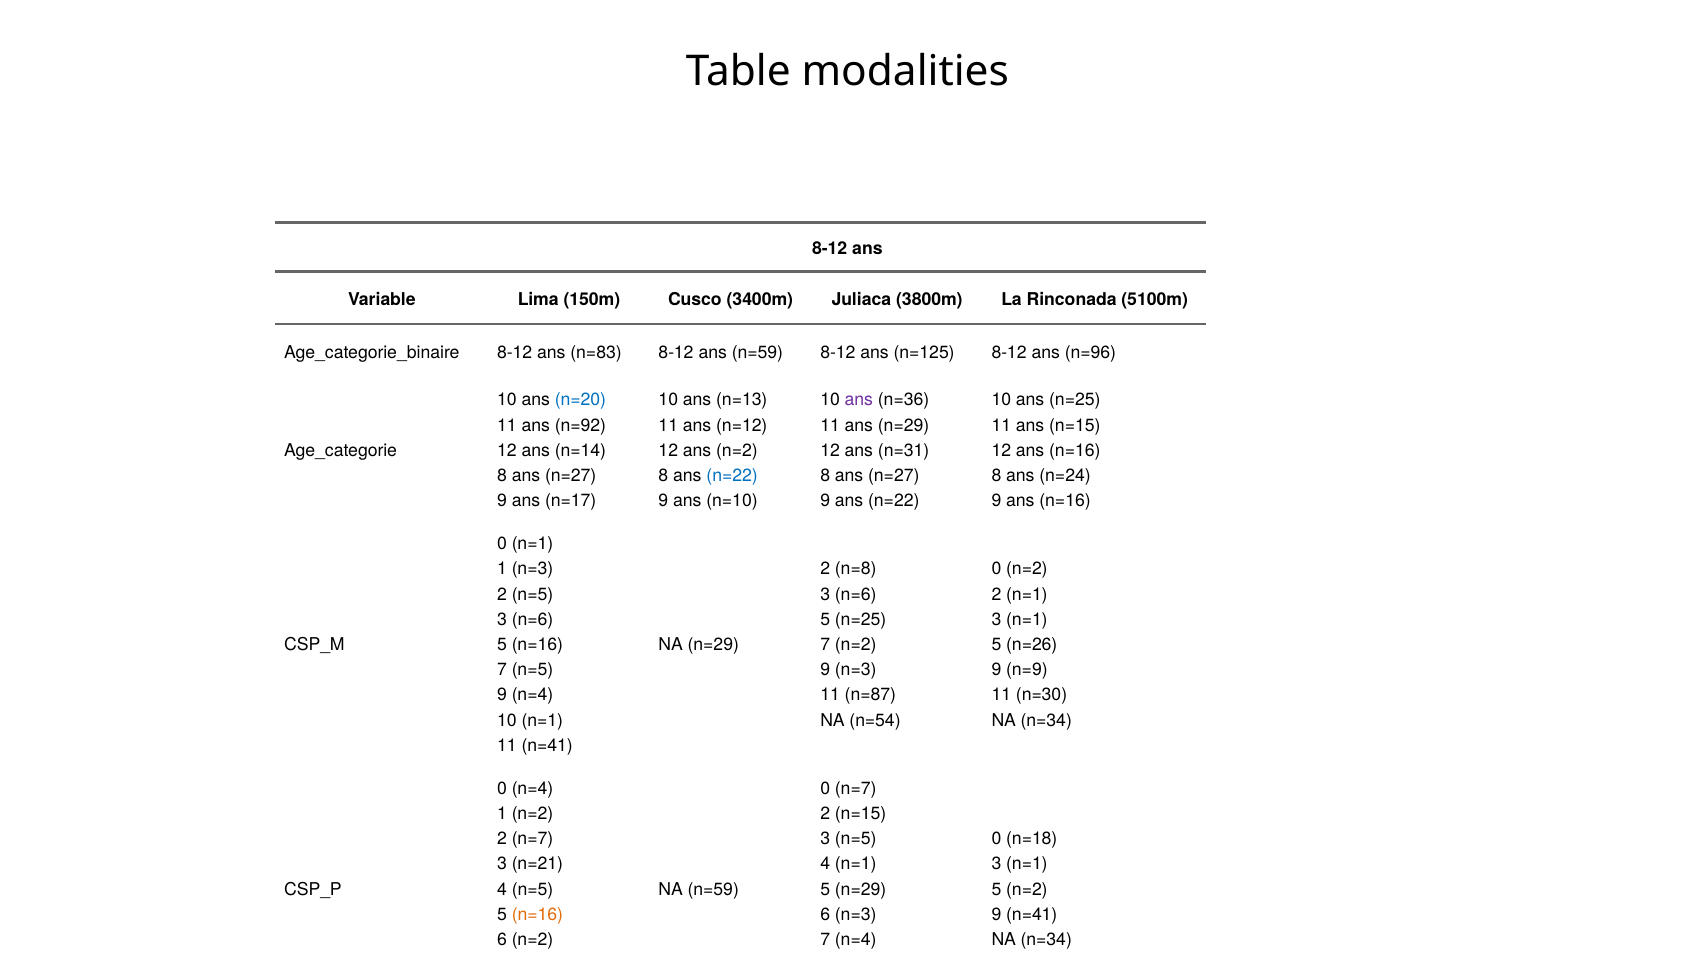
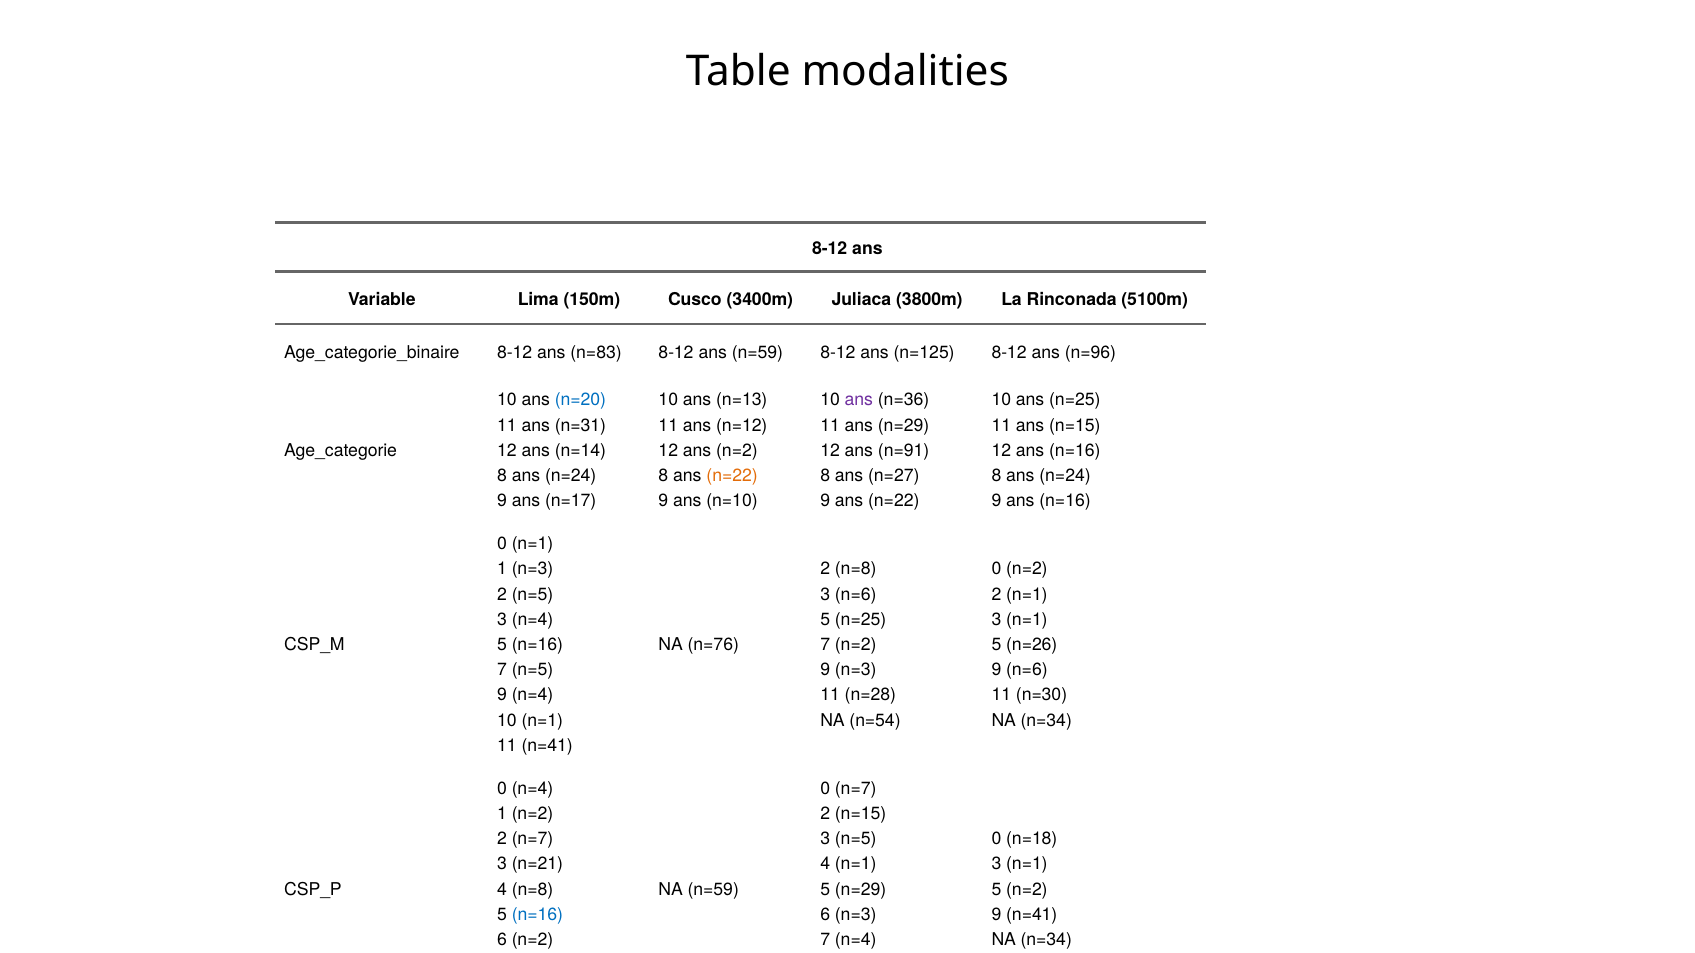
n=92: n=92 -> n=31
n=31: n=31 -> n=91
n=27 at (571, 476): n=27 -> n=24
n=22 at (732, 476) colour: blue -> orange
n=6 at (533, 620): n=6 -> n=4
NA n=29: n=29 -> n=76
9 n=9: n=9 -> n=6
n=87: n=87 -> n=28
4 n=5: n=5 -> n=8
n=16 at (537, 915) colour: orange -> blue
